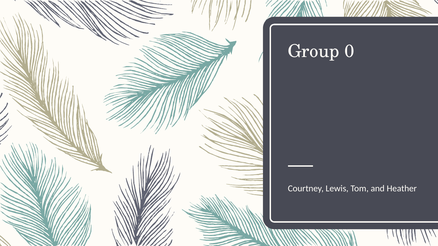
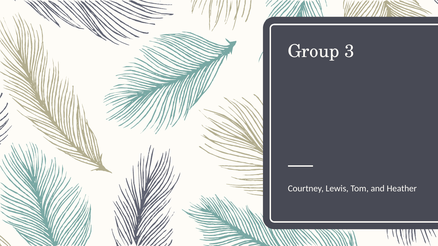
0: 0 -> 3
